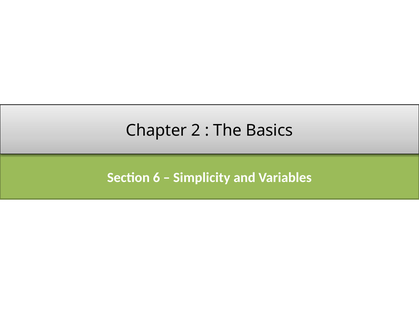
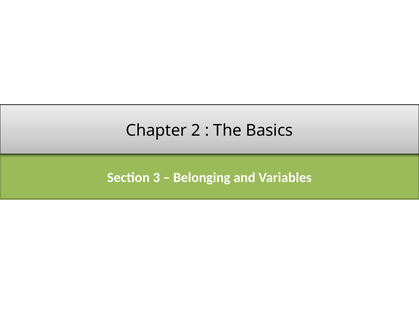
6: 6 -> 3
Simplicity: Simplicity -> Belonging
